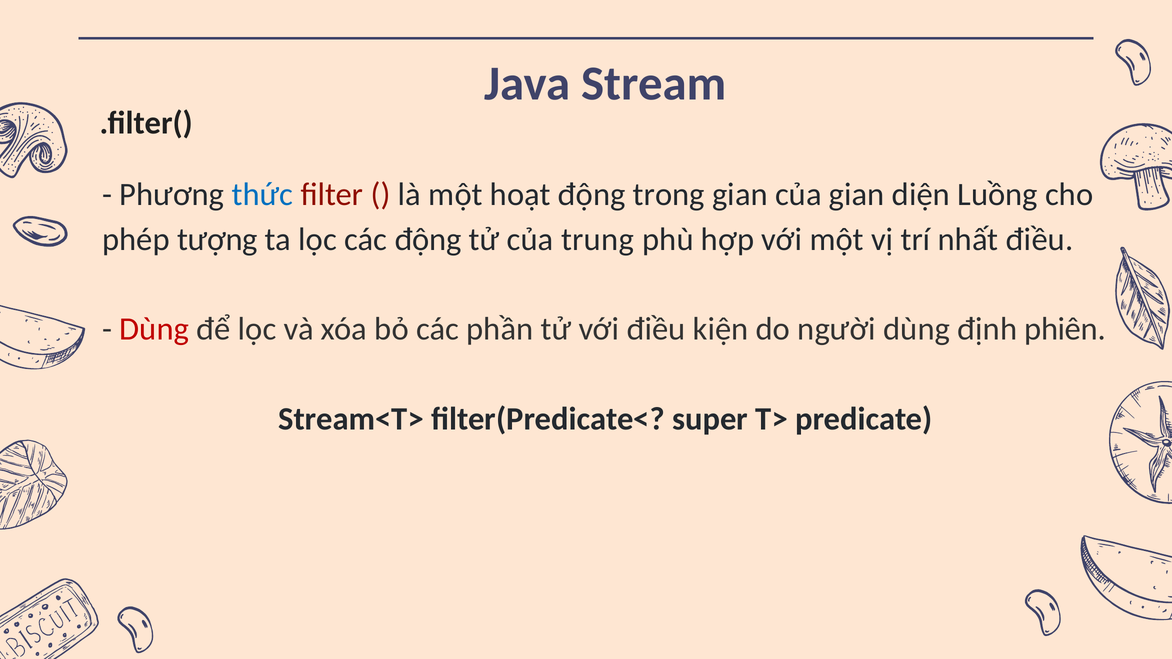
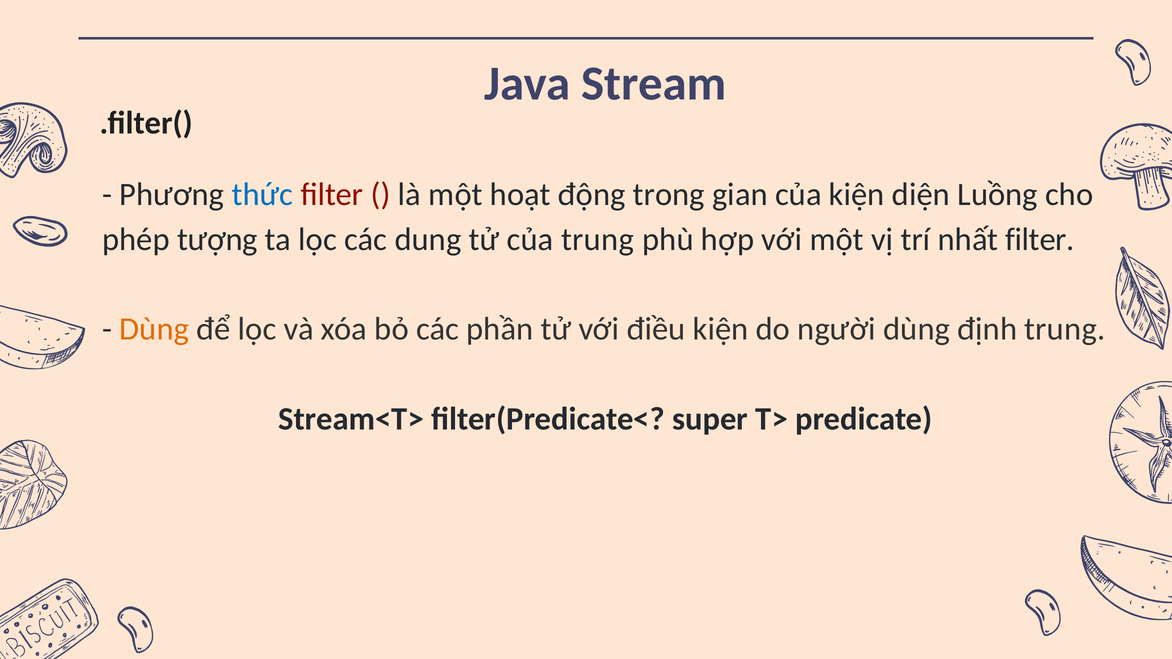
của gian: gian -> kiện
các động: động -> dung
nhất điều: điều -> filter
Dùng at (154, 329) colour: red -> orange
định phiên: phiên -> trung
